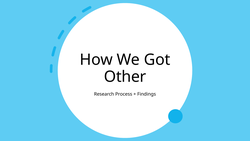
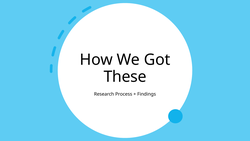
Other: Other -> These
